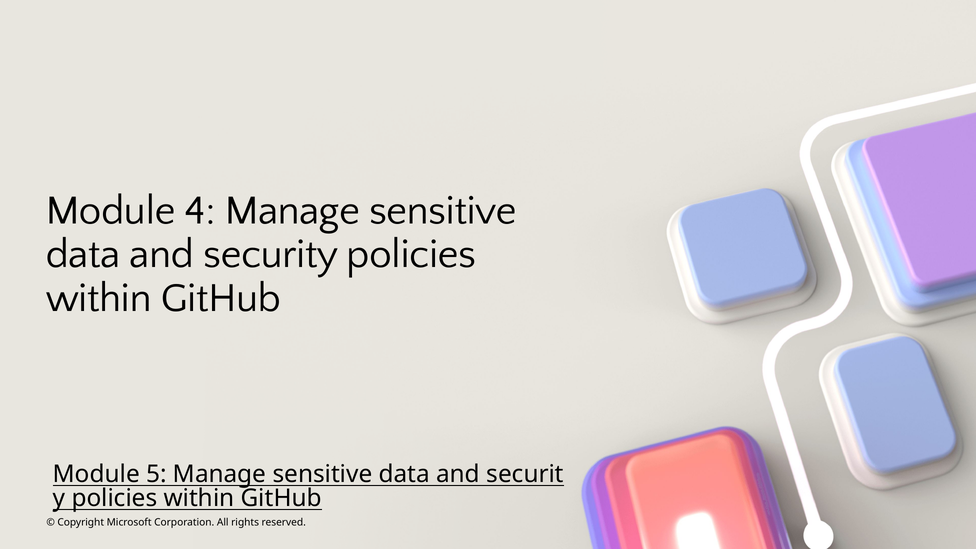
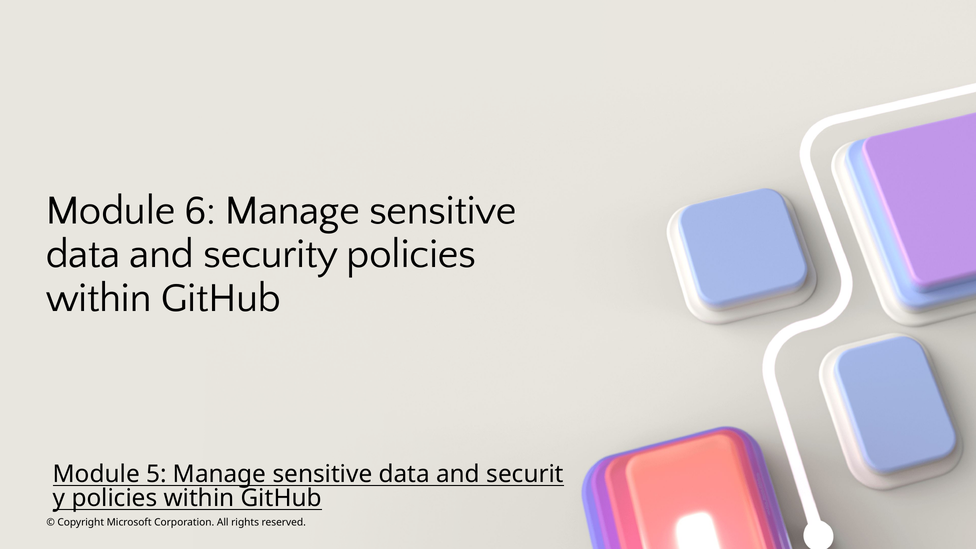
4: 4 -> 6
